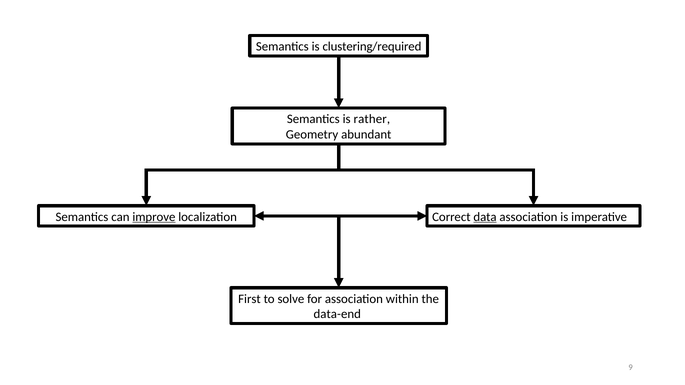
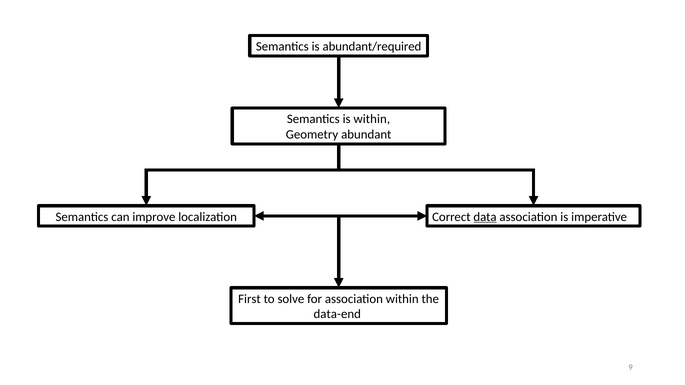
clustering/required: clustering/required -> abundant/required
is rather: rather -> within
improve underline: present -> none
